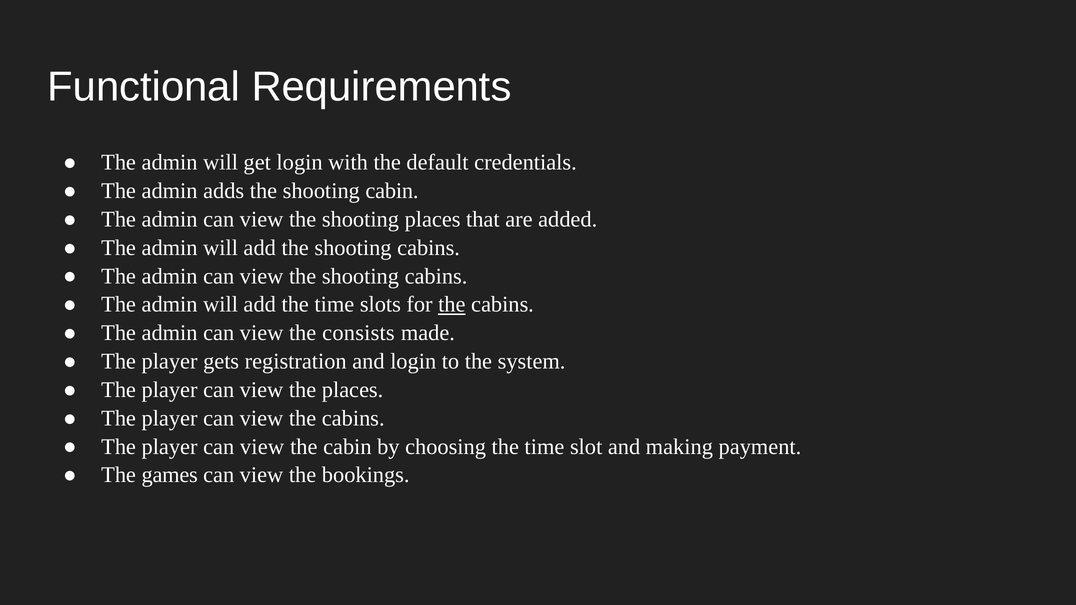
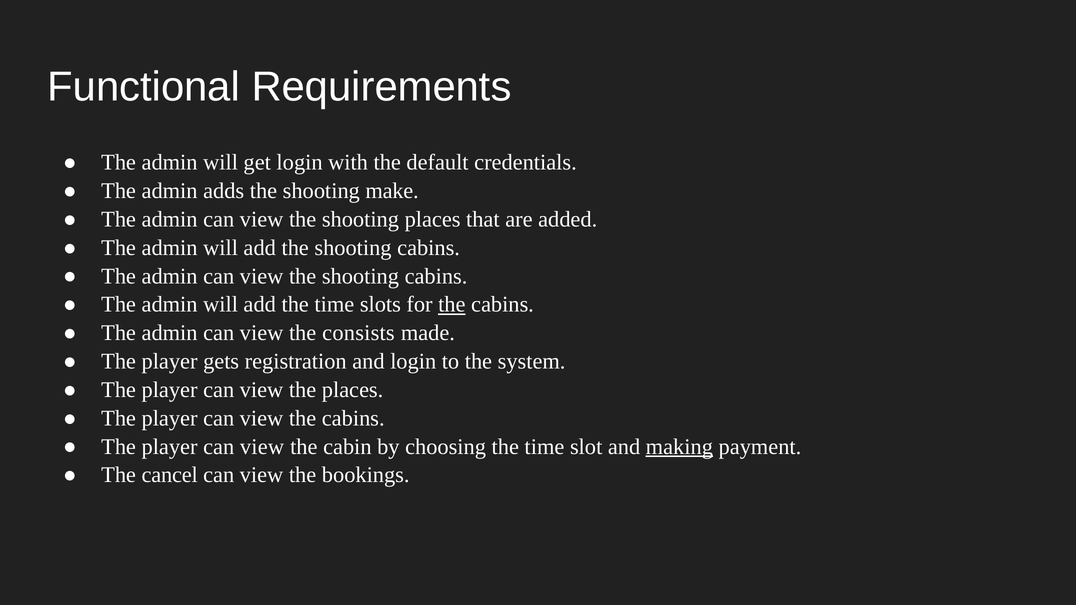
shooting cabin: cabin -> make
making underline: none -> present
games: games -> cancel
